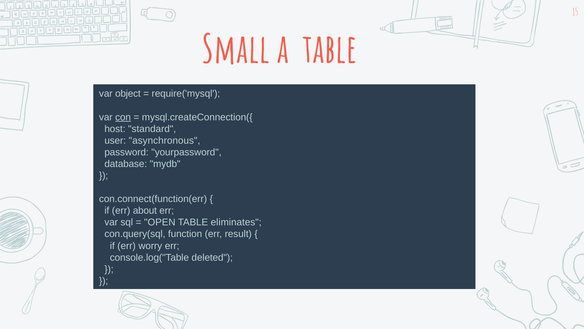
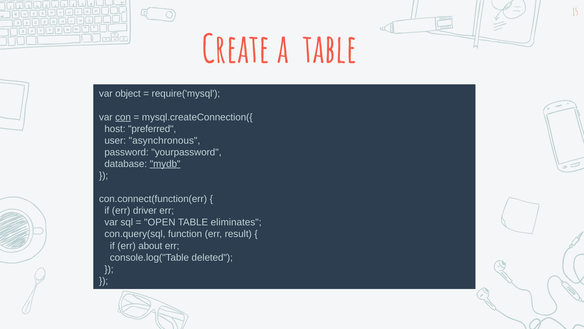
Small: Small -> Create
standard: standard -> preferred
mydb underline: none -> present
about: about -> driver
worry: worry -> about
